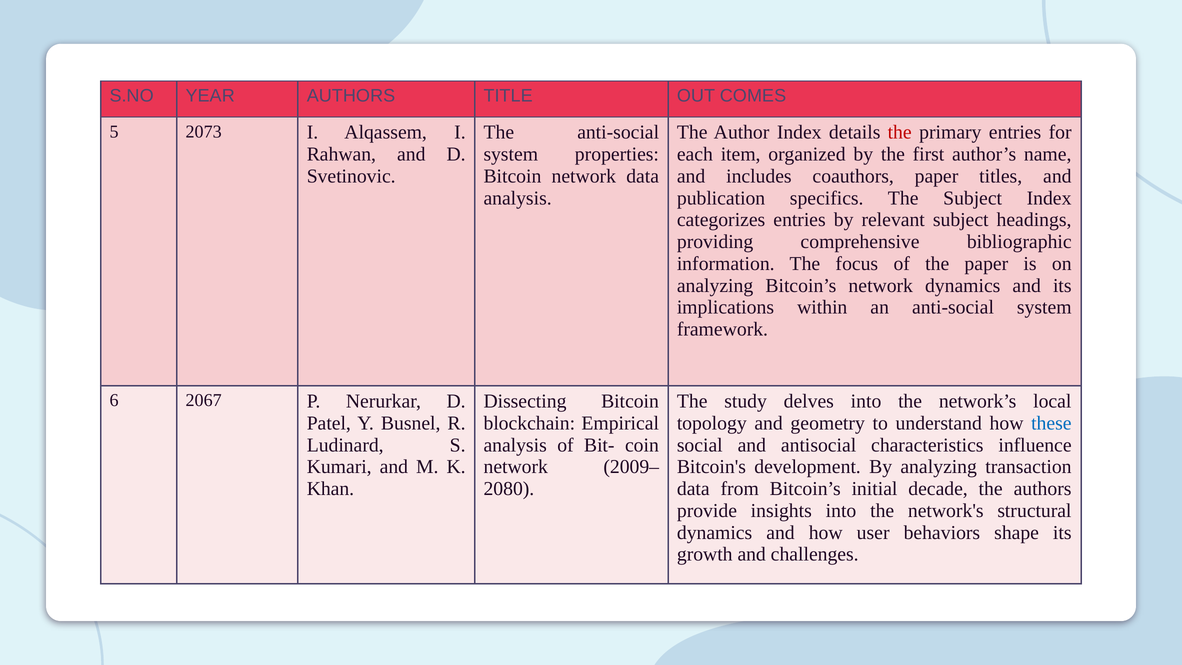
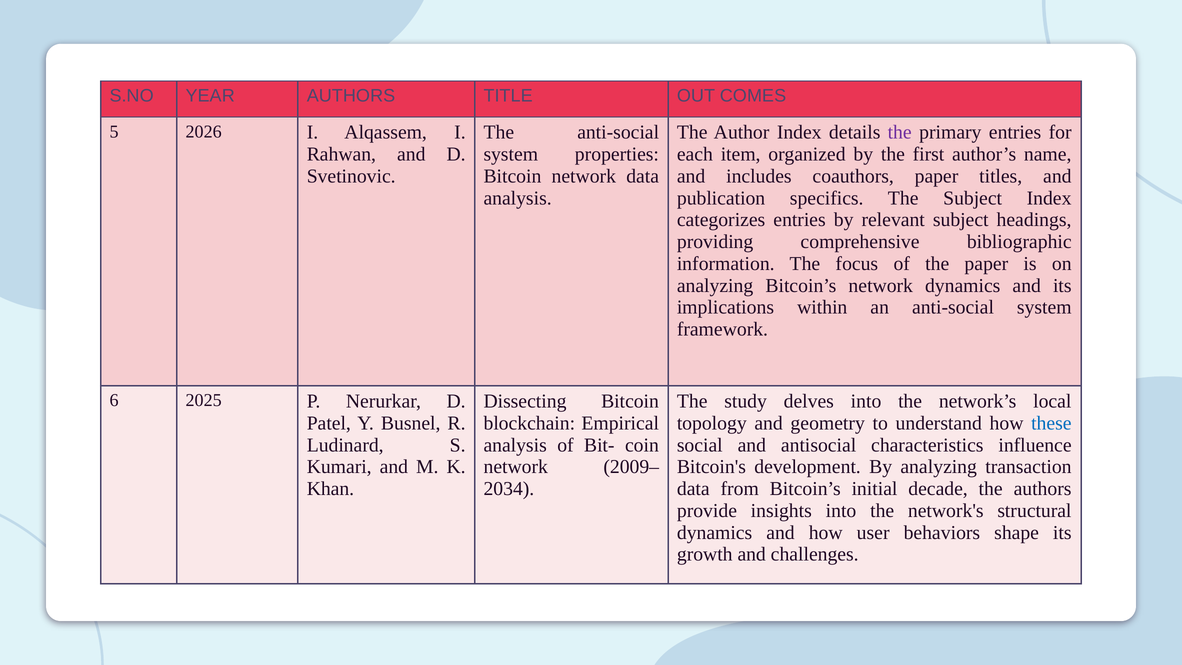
2073: 2073 -> 2026
the at (900, 132) colour: red -> purple
2067: 2067 -> 2025
2080: 2080 -> 2034
